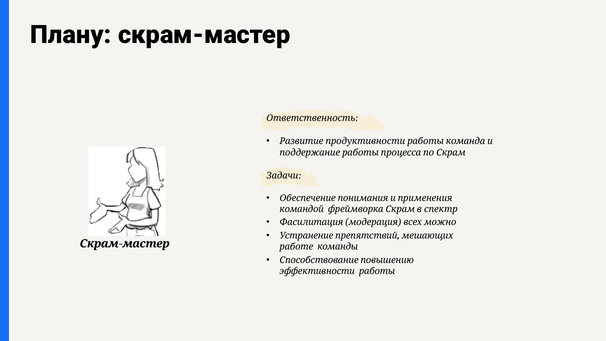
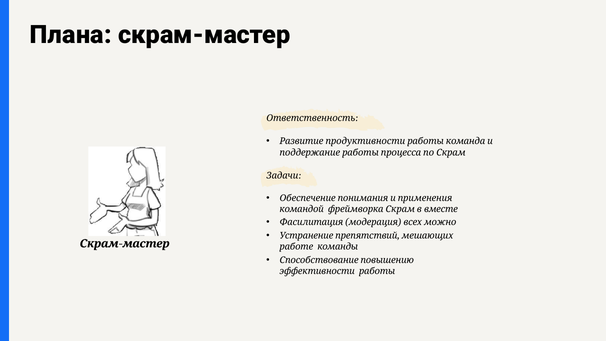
Плану: Плану -> Плана
спектр: спектр -> вместе
